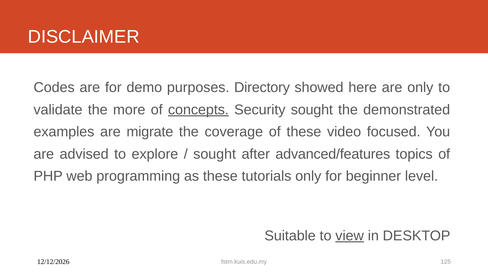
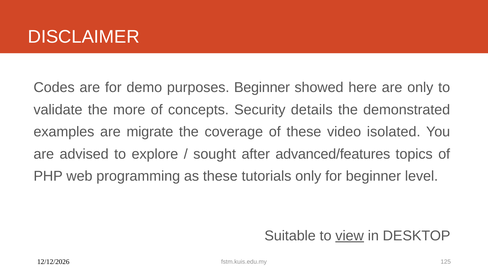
purposes Directory: Directory -> Beginner
concepts underline: present -> none
Security sought: sought -> details
focused: focused -> isolated
